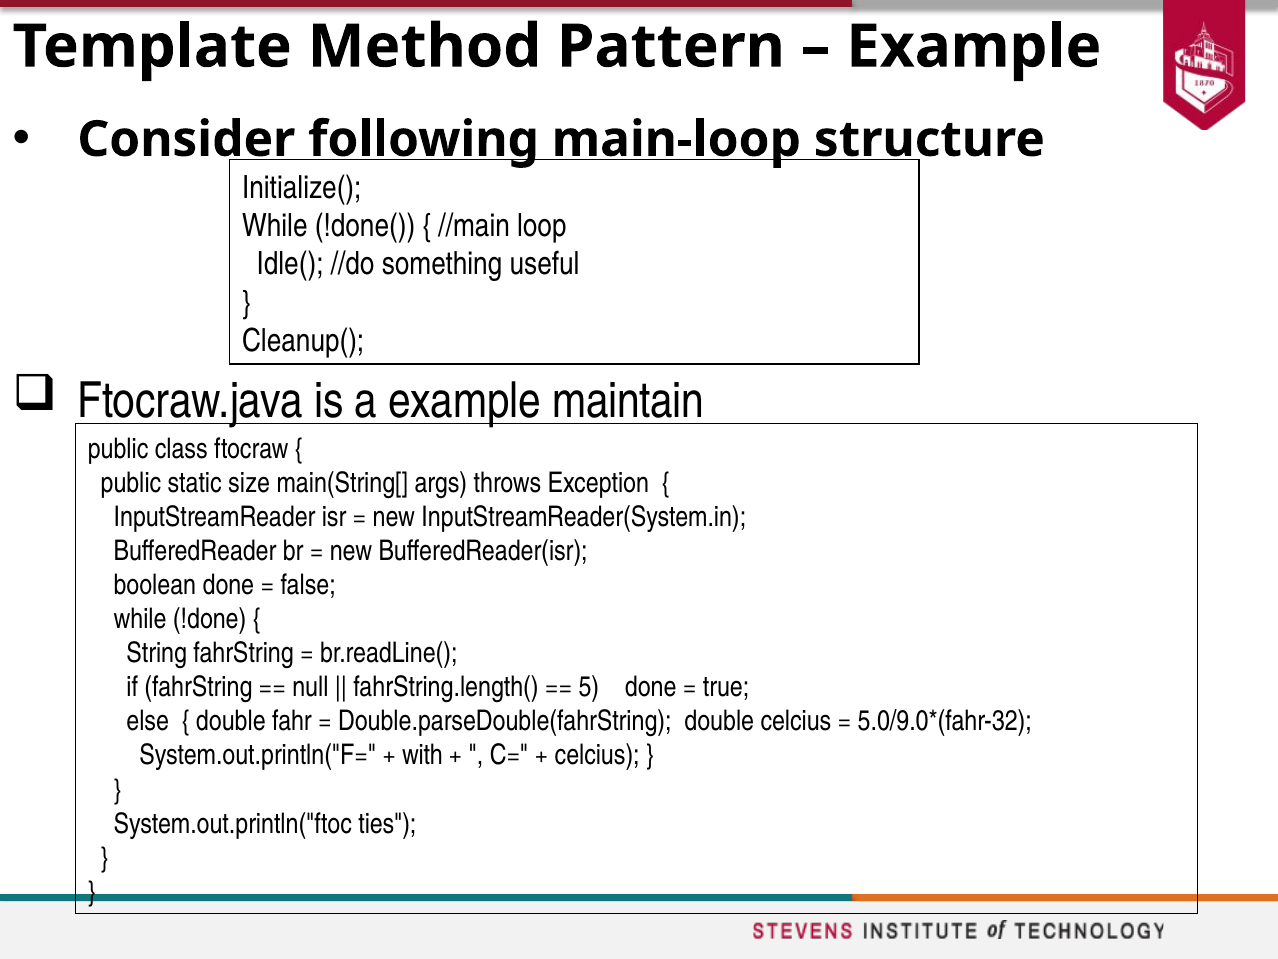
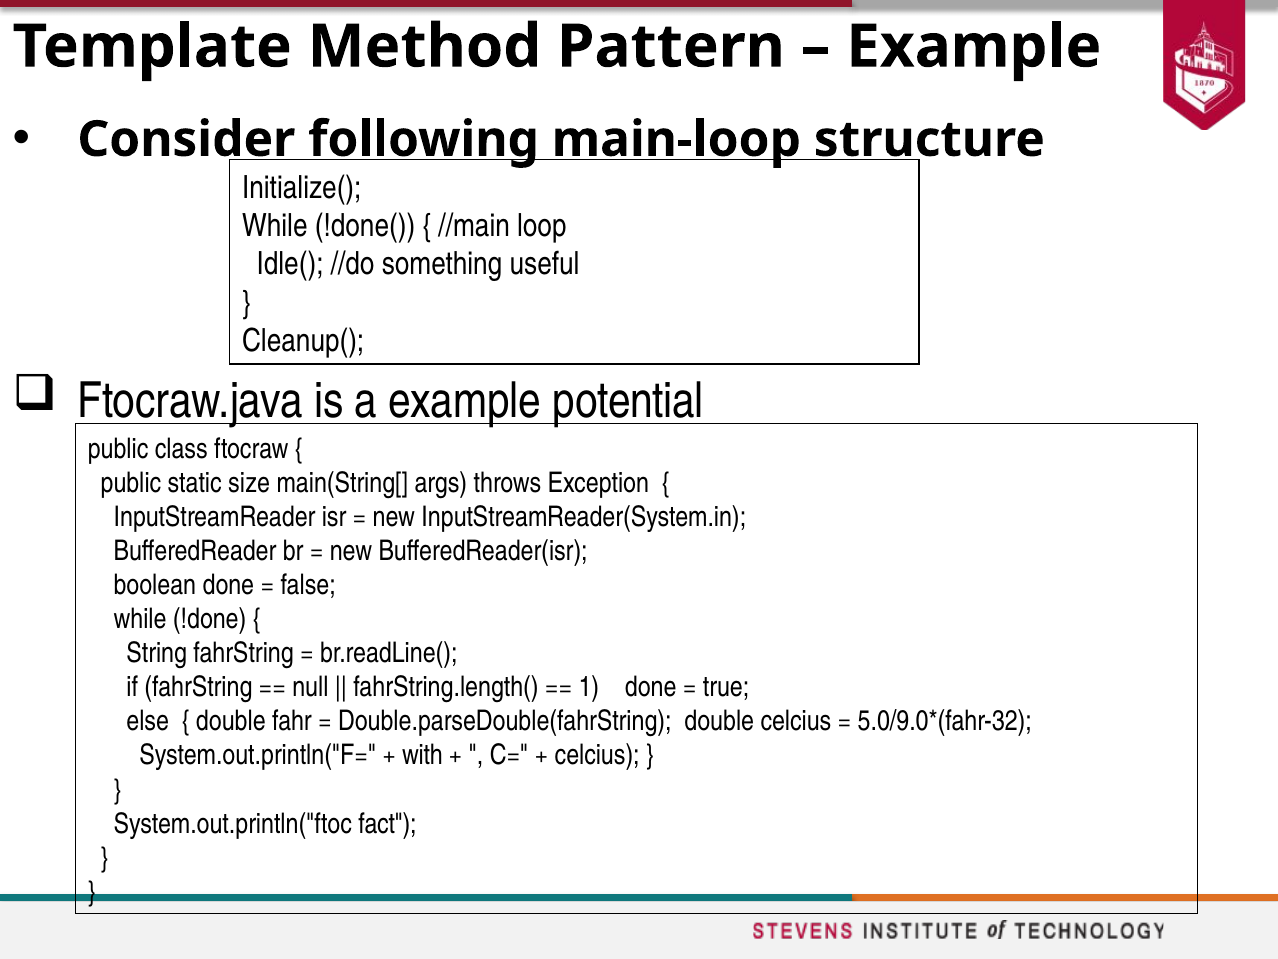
maintain: maintain -> potential
5: 5 -> 1
ties: ties -> fact
